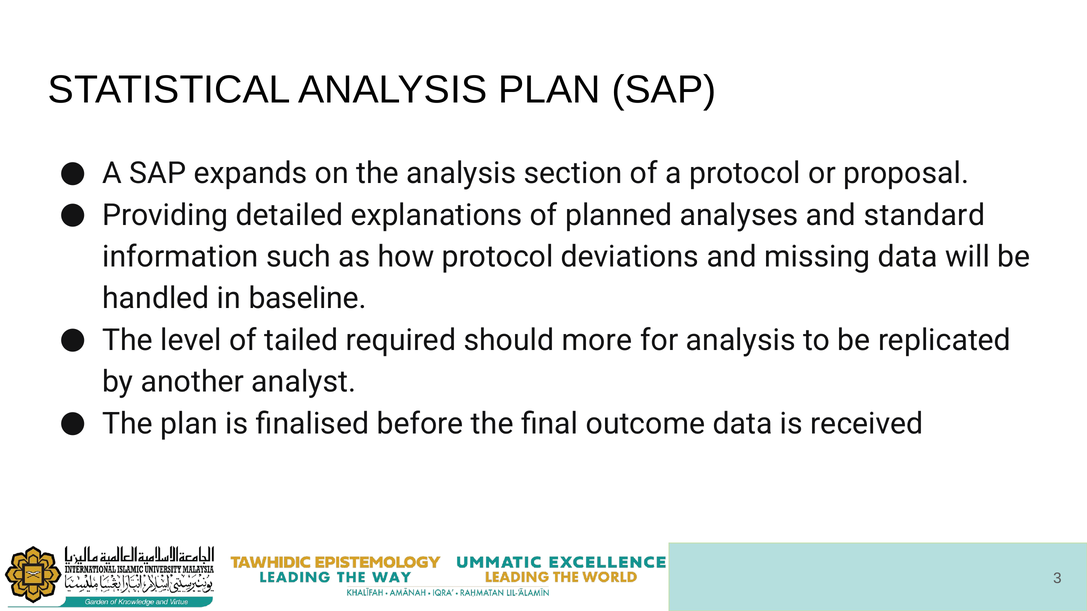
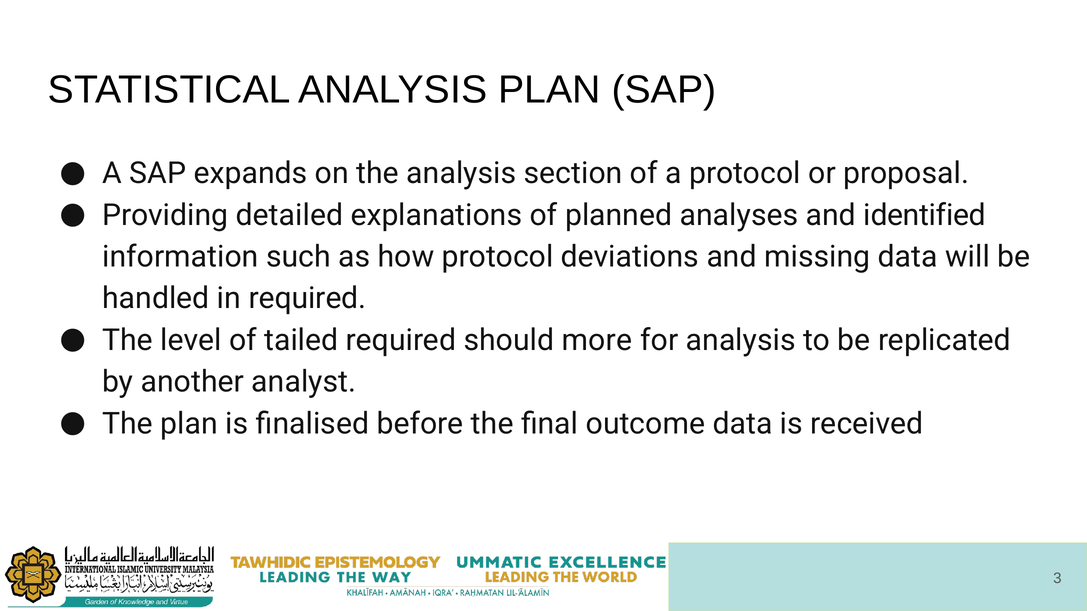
standard: standard -> identified
in baseline: baseline -> required
